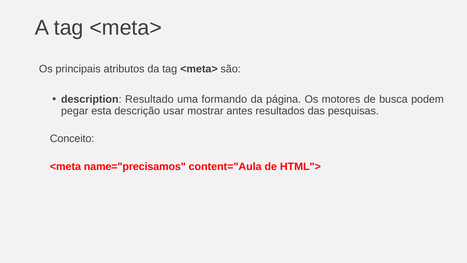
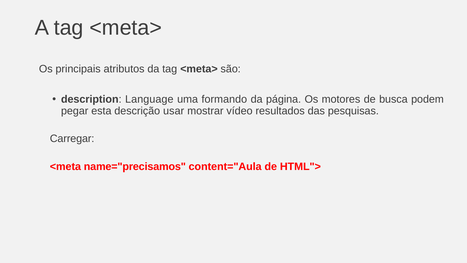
Resultado: Resultado -> Language
antes: antes -> vídeo
Conceito: Conceito -> Carregar
